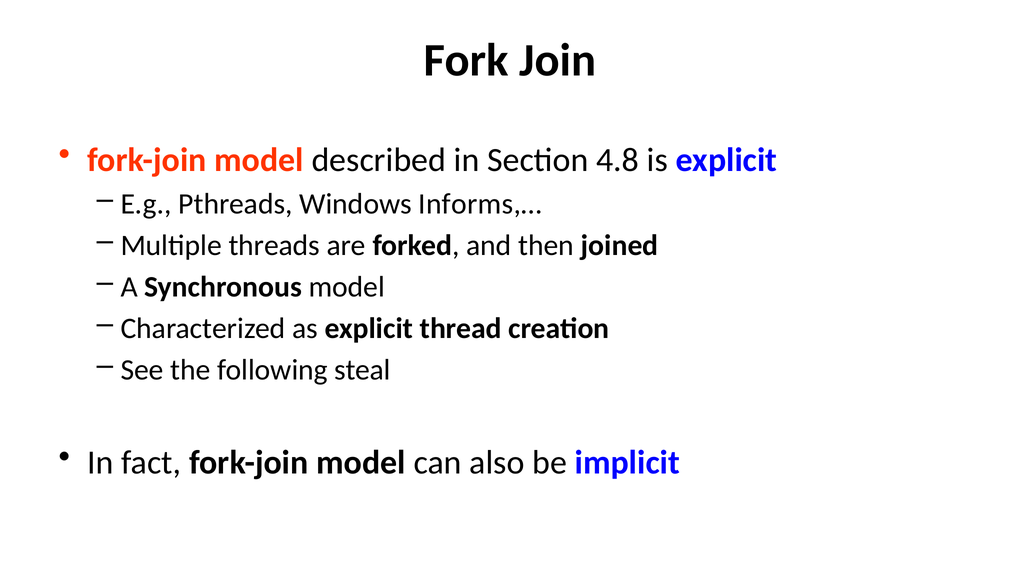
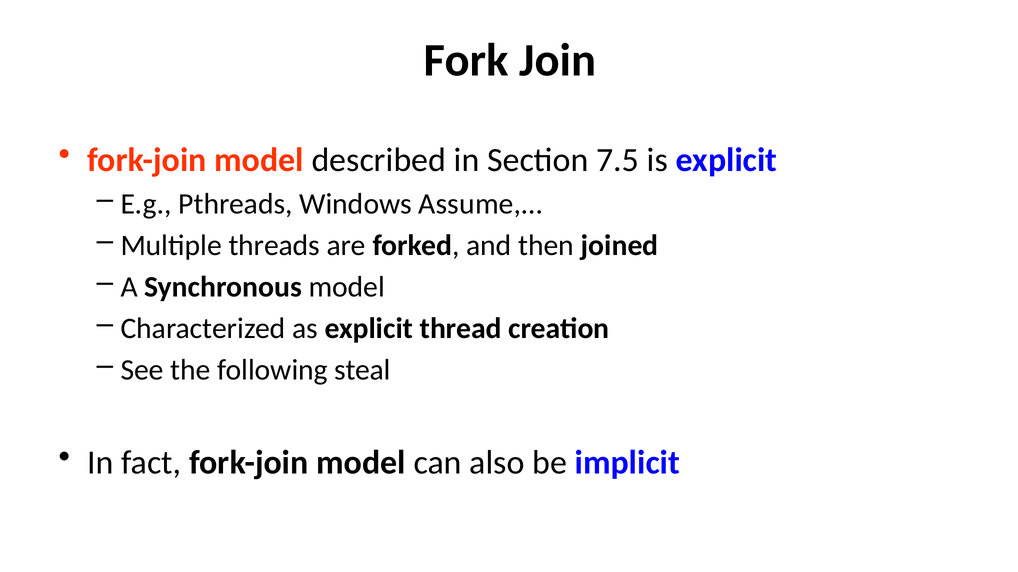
4.8: 4.8 -> 7.5
Informs,…: Informs,… -> Assume,…
